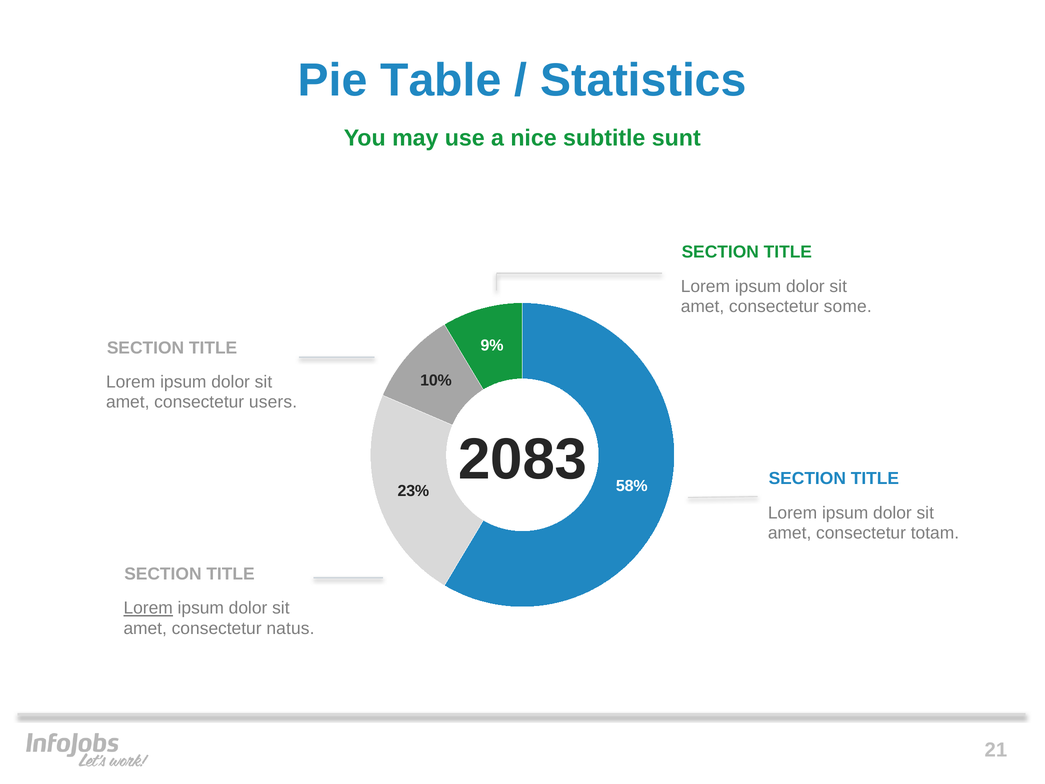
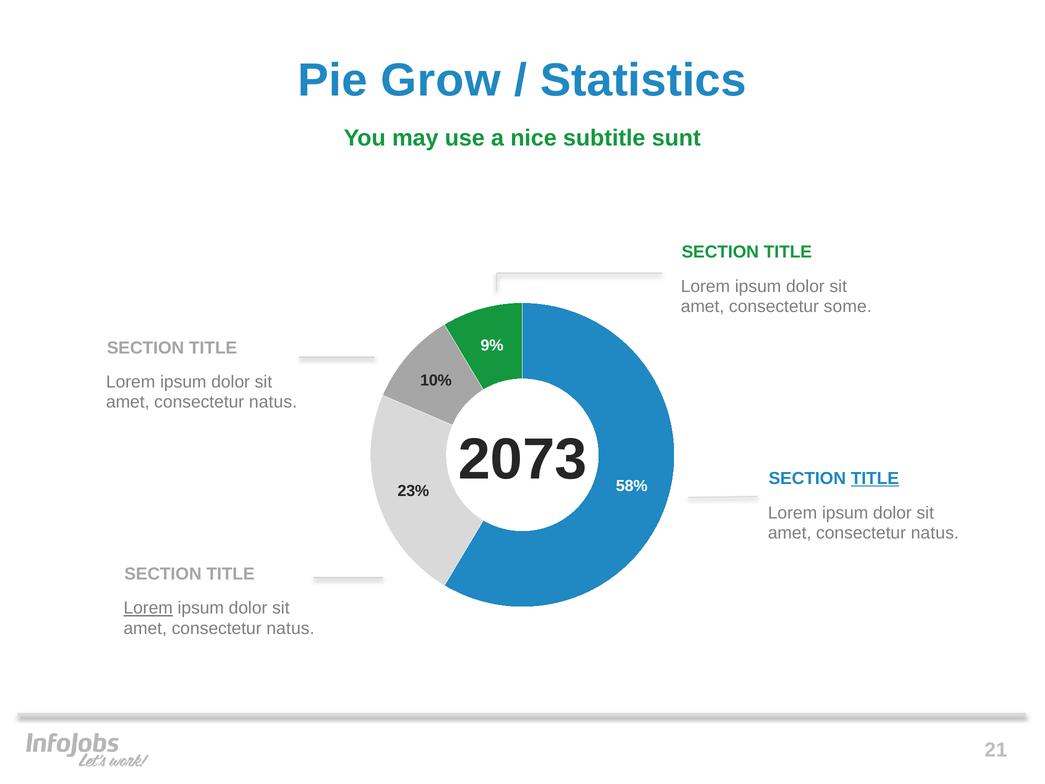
Table: Table -> Grow
users at (273, 402): users -> natus
2083: 2083 -> 2073
TITLE at (875, 478) underline: none -> present
totam at (935, 533): totam -> natus
